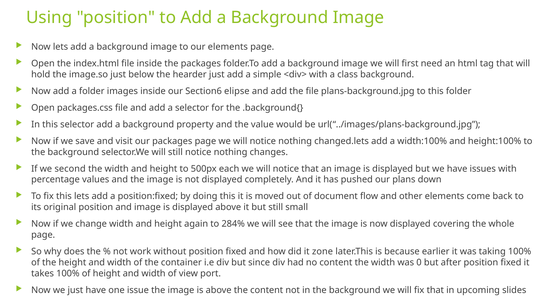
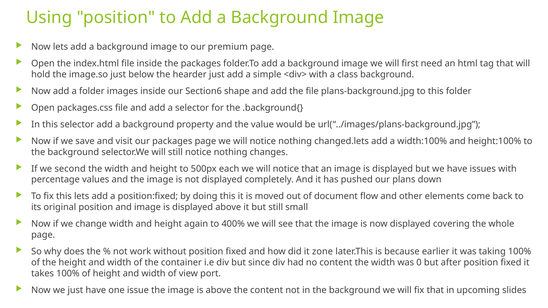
our elements: elements -> premium
elipse: elipse -> shape
284%: 284% -> 400%
